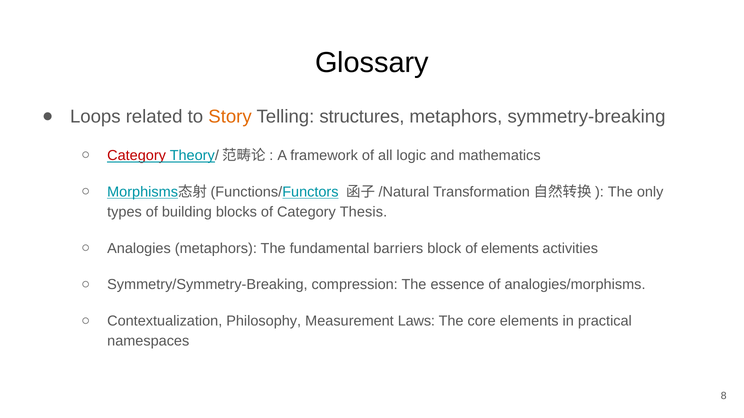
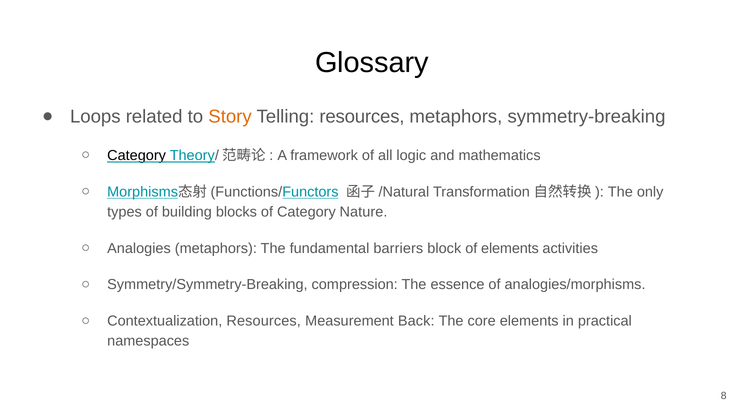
Telling structures: structures -> resources
Category at (137, 156) colour: red -> black
Thesis: Thesis -> Nature
Contextualization Philosophy: Philosophy -> Resources
Laws: Laws -> Back
